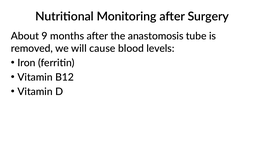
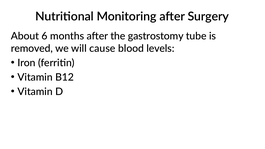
9: 9 -> 6
anastomosis: anastomosis -> gastrostomy
